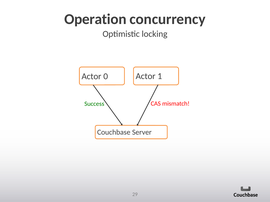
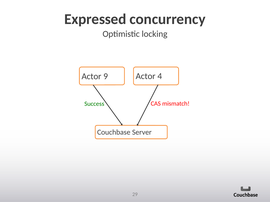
Operation: Operation -> Expressed
0: 0 -> 9
1: 1 -> 4
